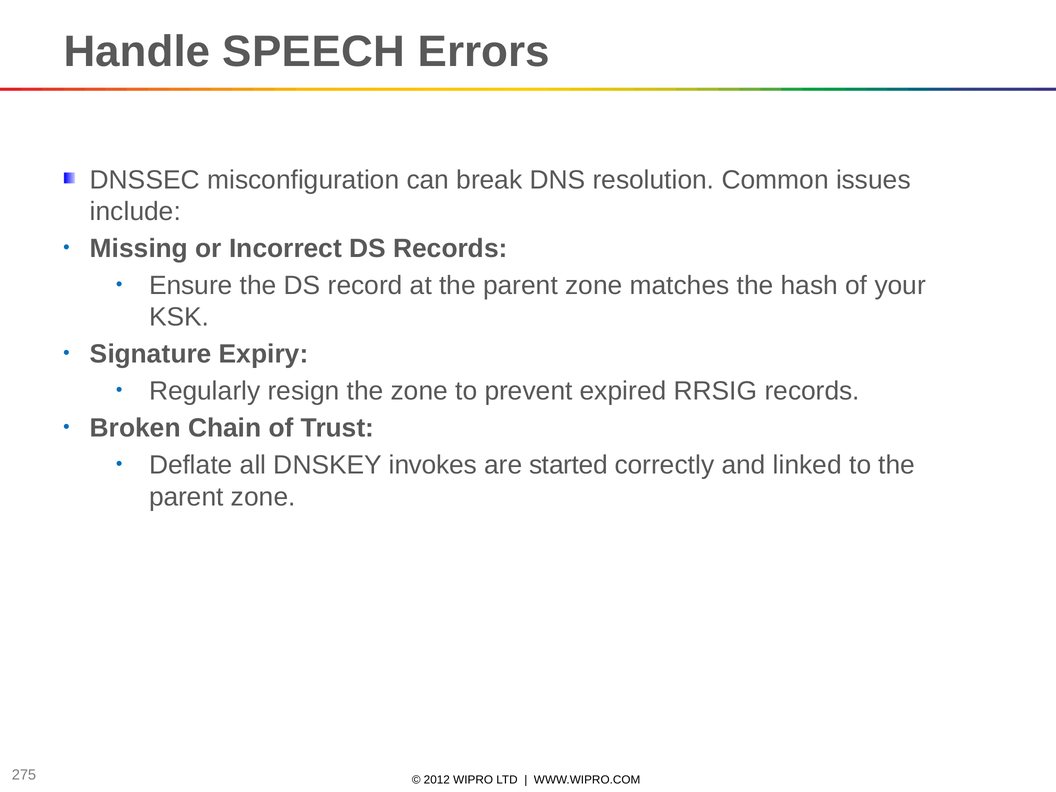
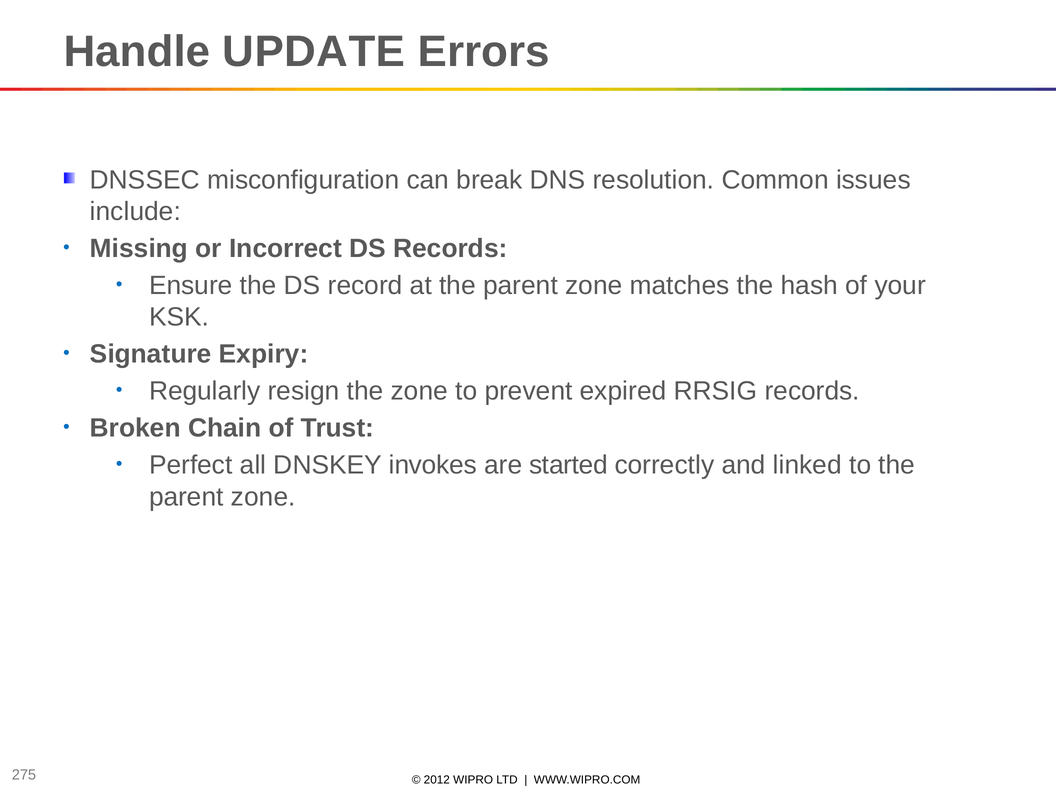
SPEECH: SPEECH -> UPDATE
Deflate: Deflate -> Perfect
